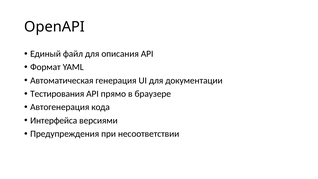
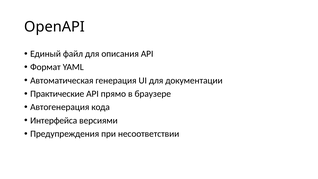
Тестирования: Тестирования -> Практические
